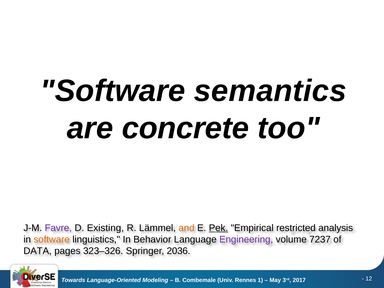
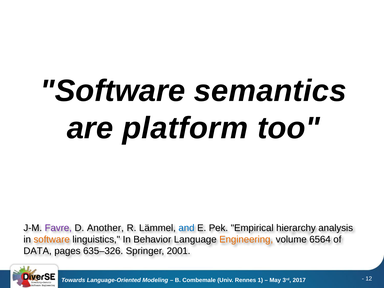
concrete: concrete -> platform
Existing: Existing -> Another
and colour: orange -> blue
Pek underline: present -> none
restricted: restricted -> hierarchy
Engineering colour: purple -> orange
7237: 7237 -> 6564
323–326: 323–326 -> 635–326
2036: 2036 -> 2001
